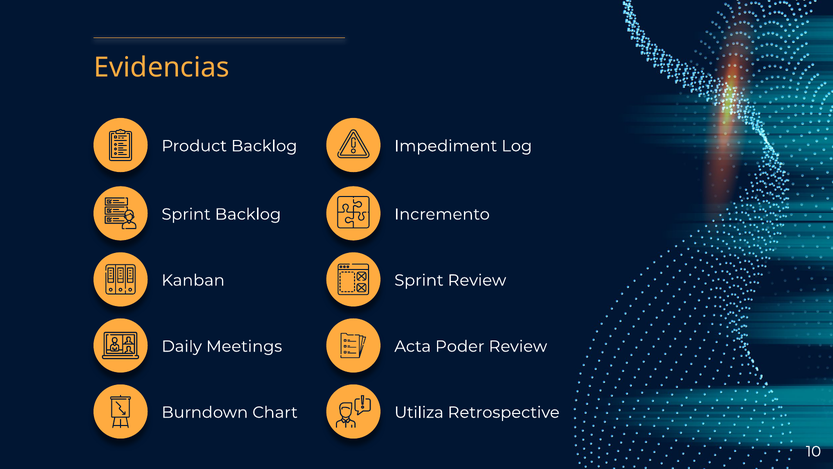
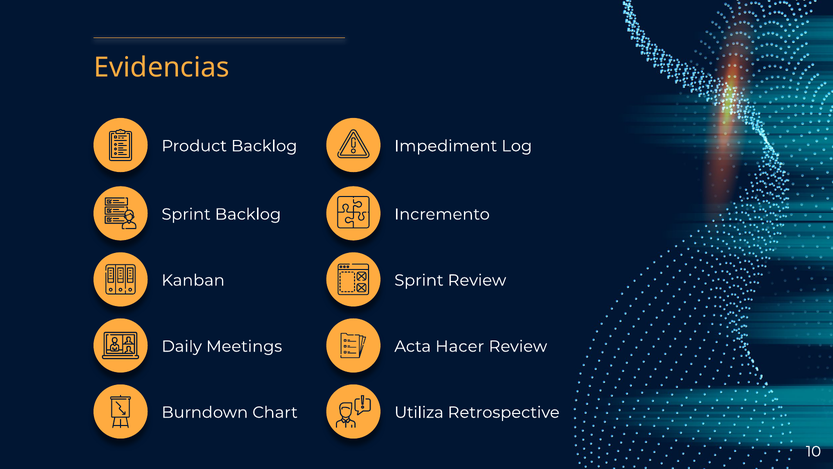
Poder: Poder -> Hacer
